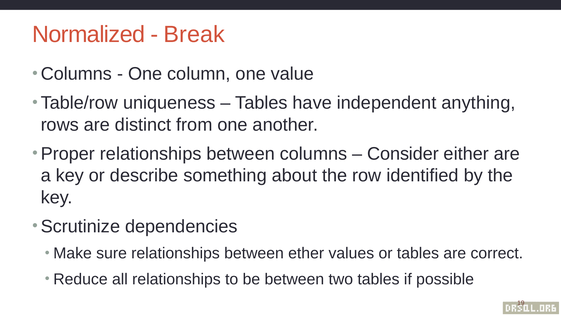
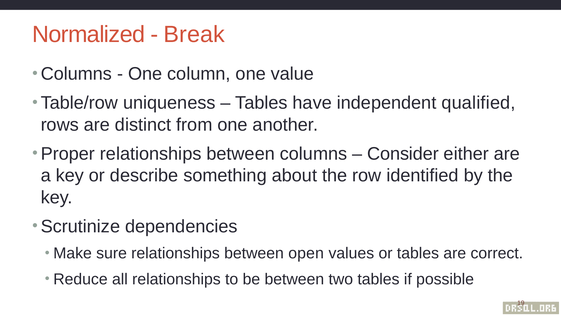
anything: anything -> qualified
ether: ether -> open
